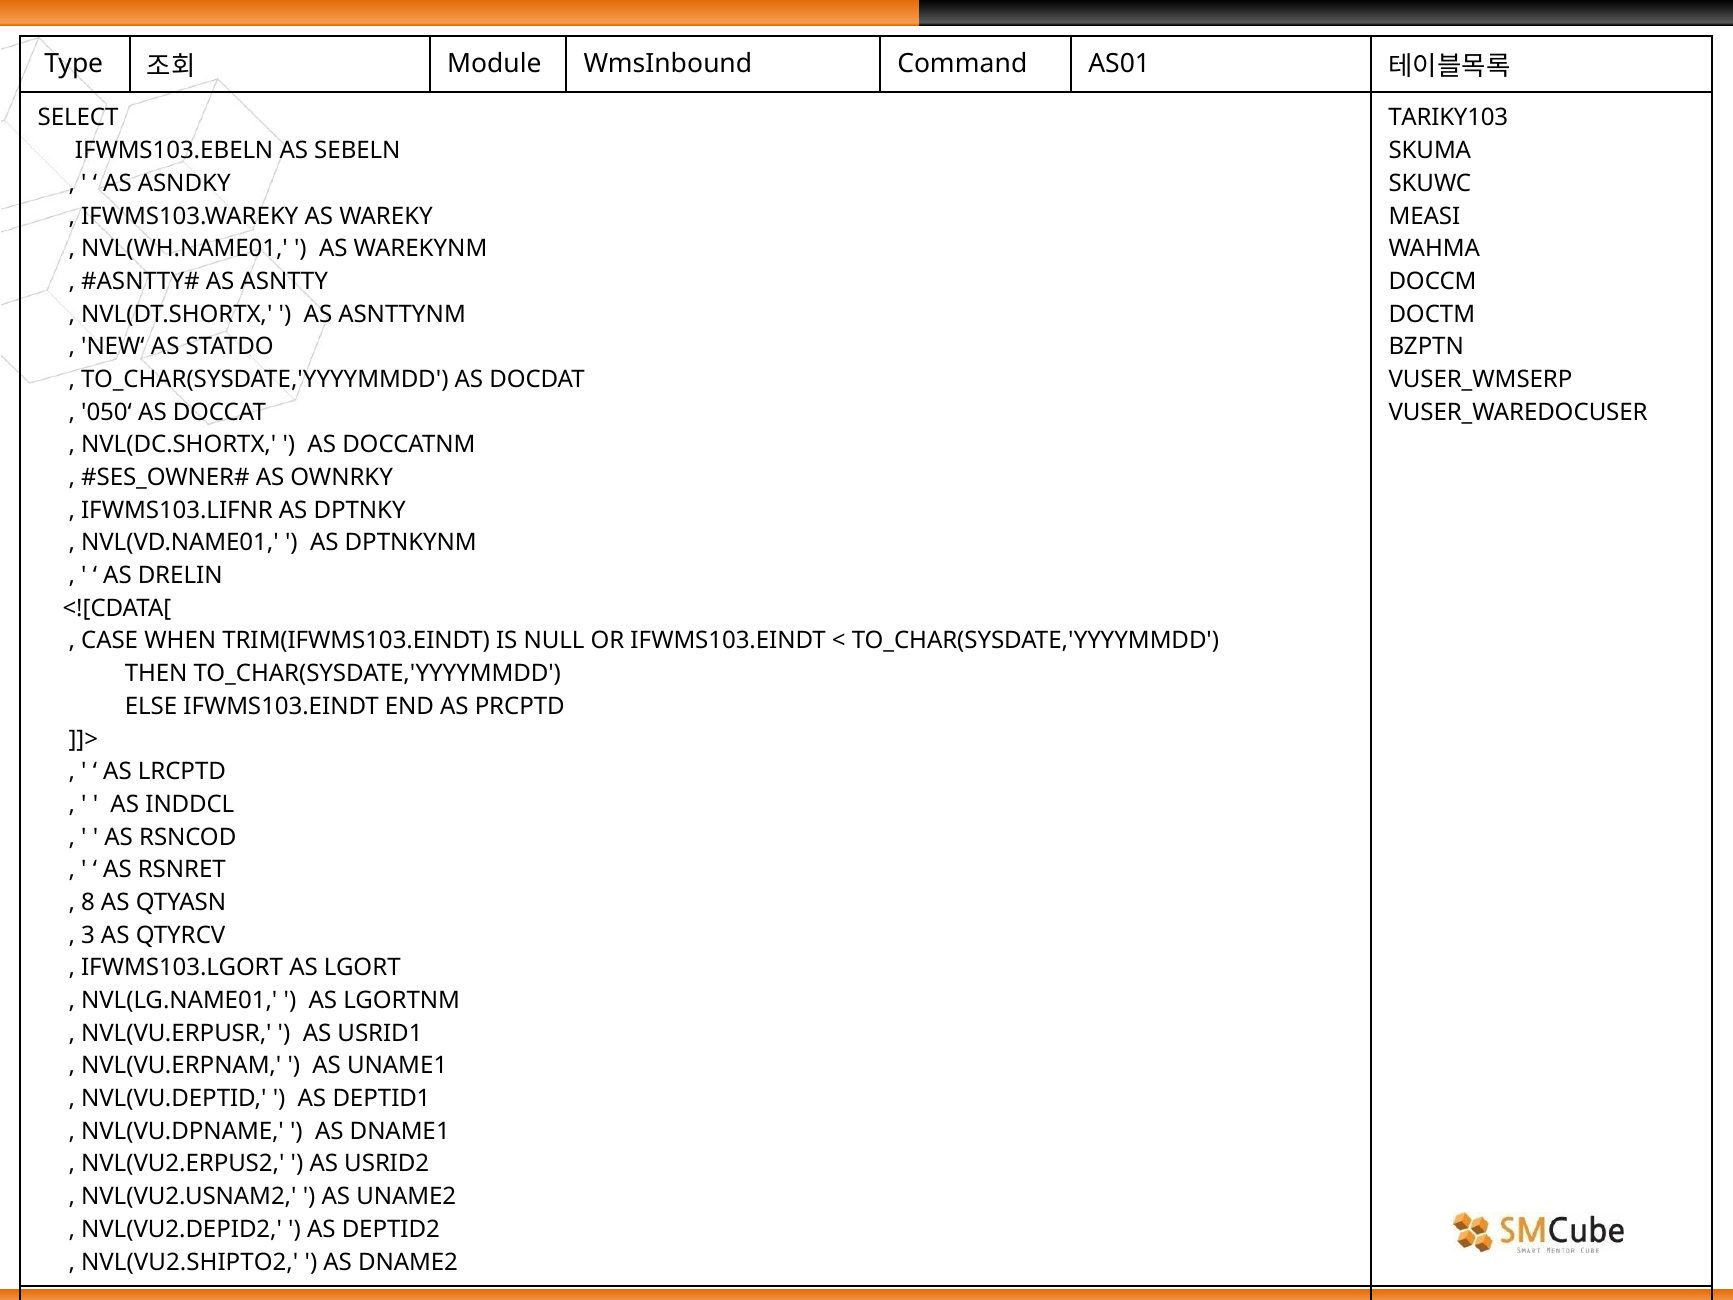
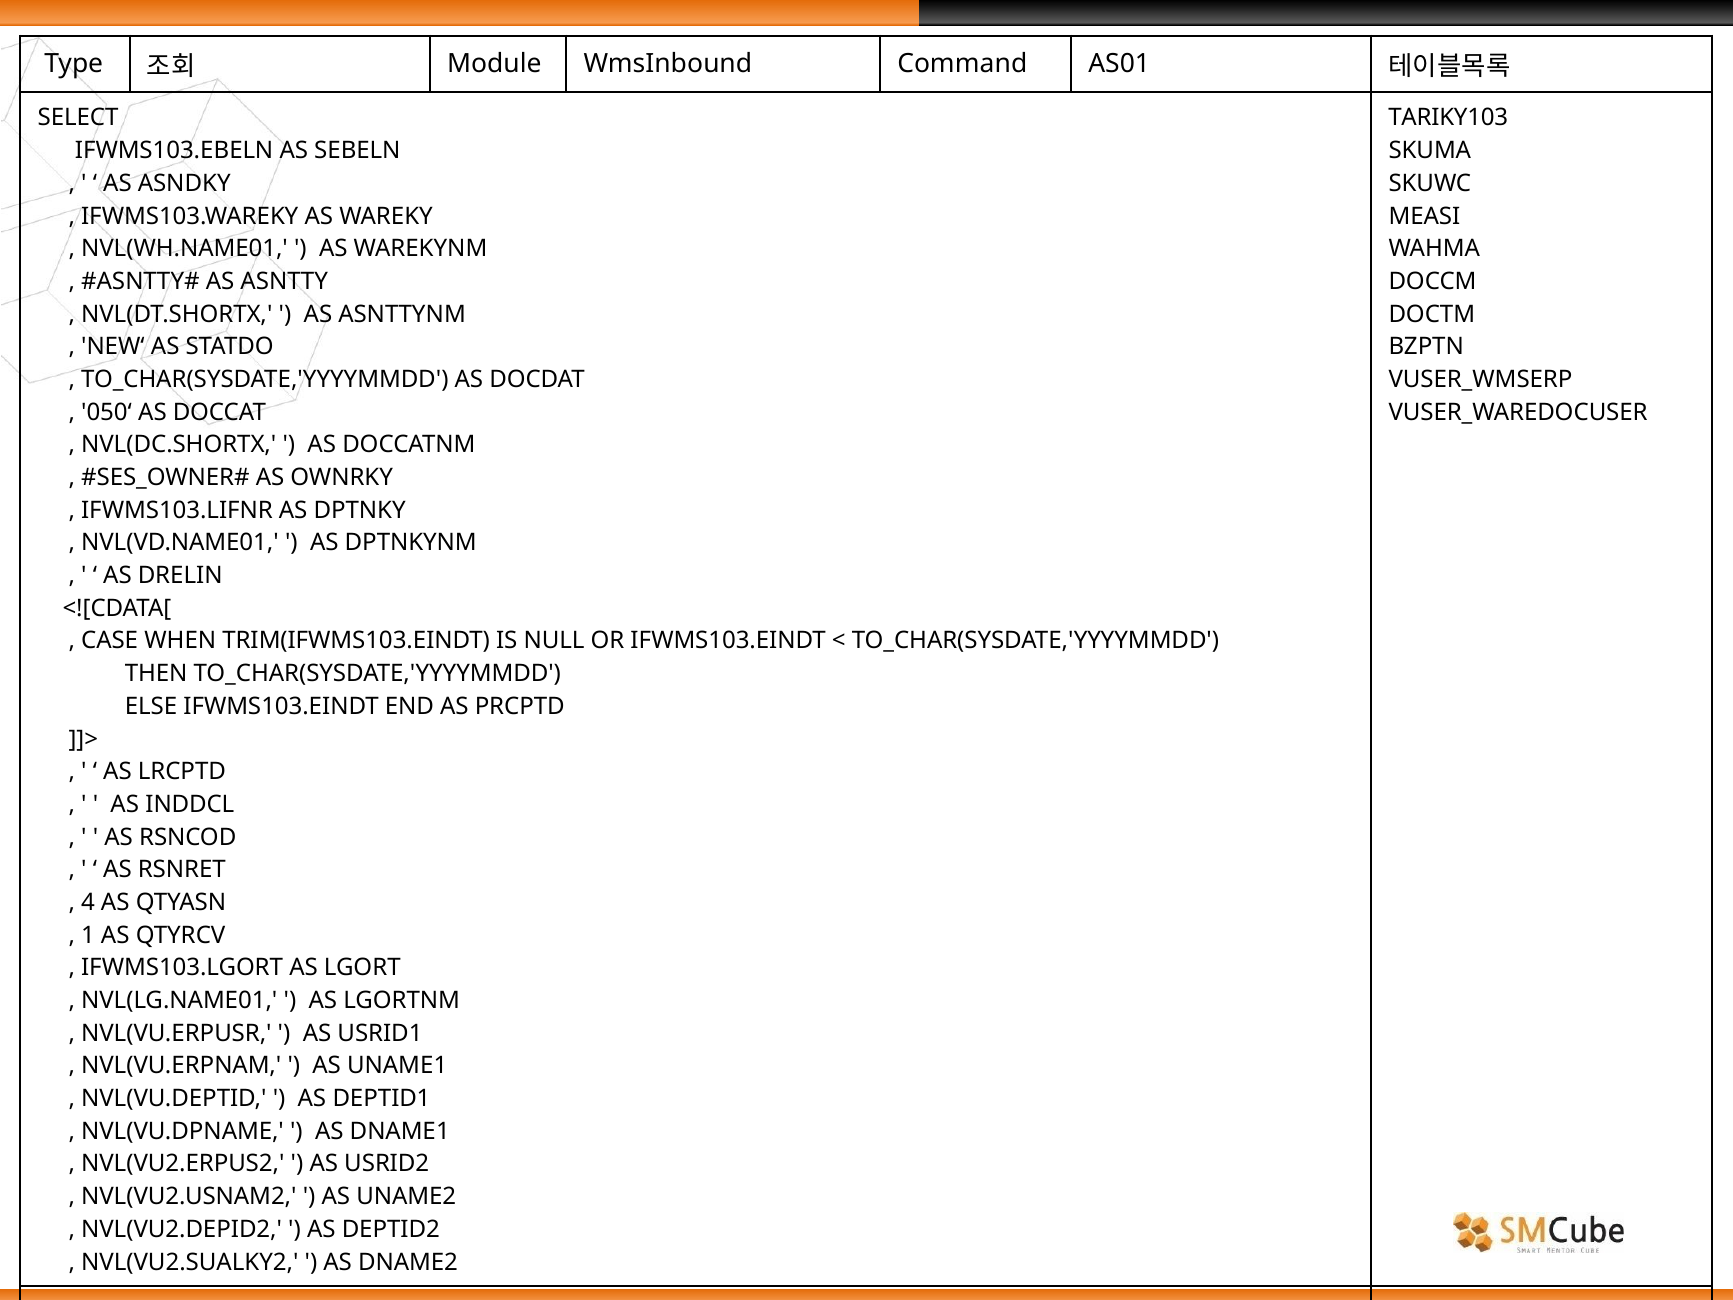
8: 8 -> 4
3: 3 -> 1
NVL(VU2.SHIPTO2: NVL(VU2.SHIPTO2 -> NVL(VU2.SUALKY2
